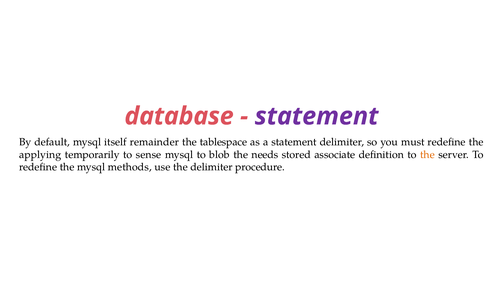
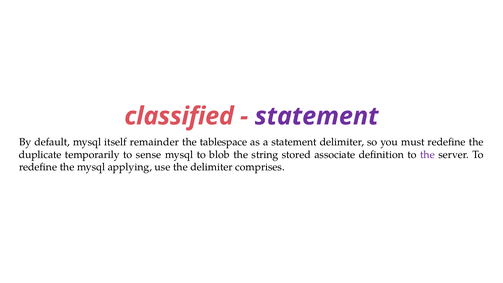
database: database -> classified
applying: applying -> duplicate
needs: needs -> string
the at (427, 155) colour: orange -> purple
methods: methods -> applying
procedure: procedure -> comprises
